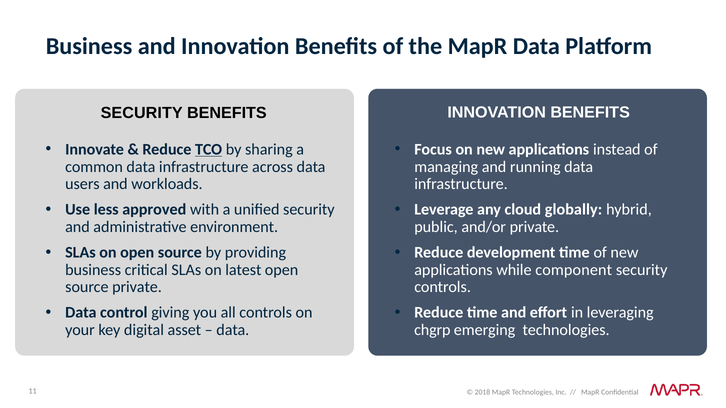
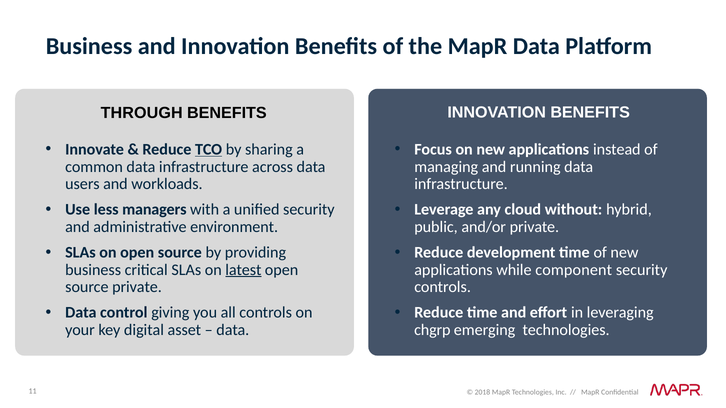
SECURITY at (142, 113): SECURITY -> THROUGH
approved: approved -> managers
globally: globally -> without
latest underline: none -> present
